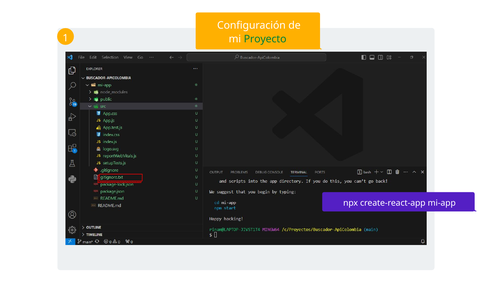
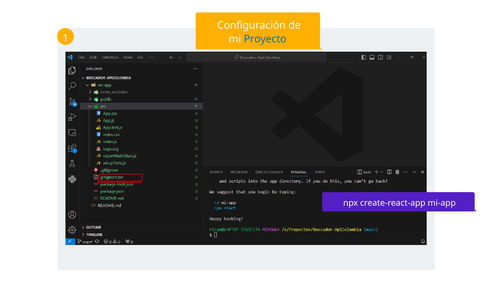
Proyecto colour: green -> blue
